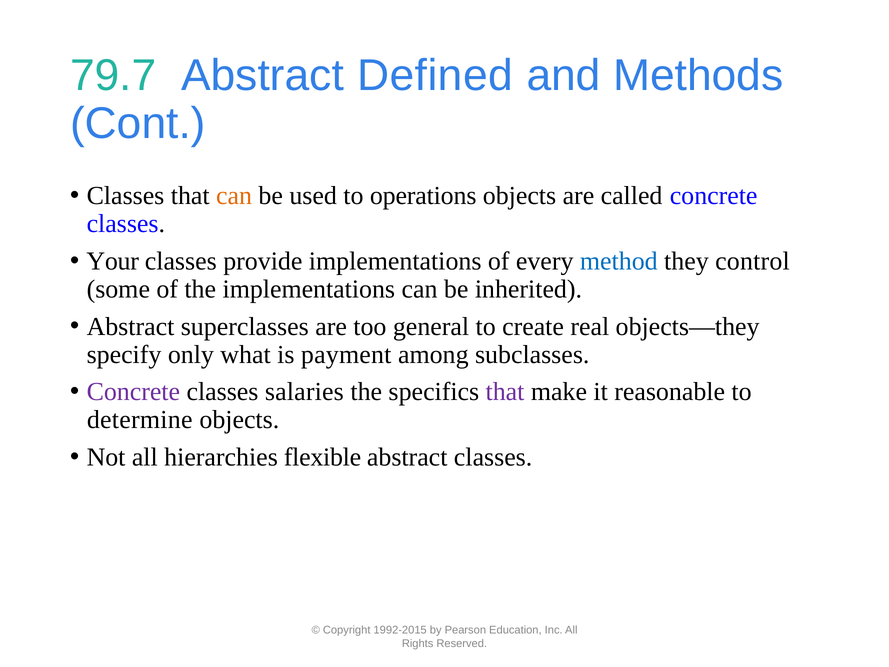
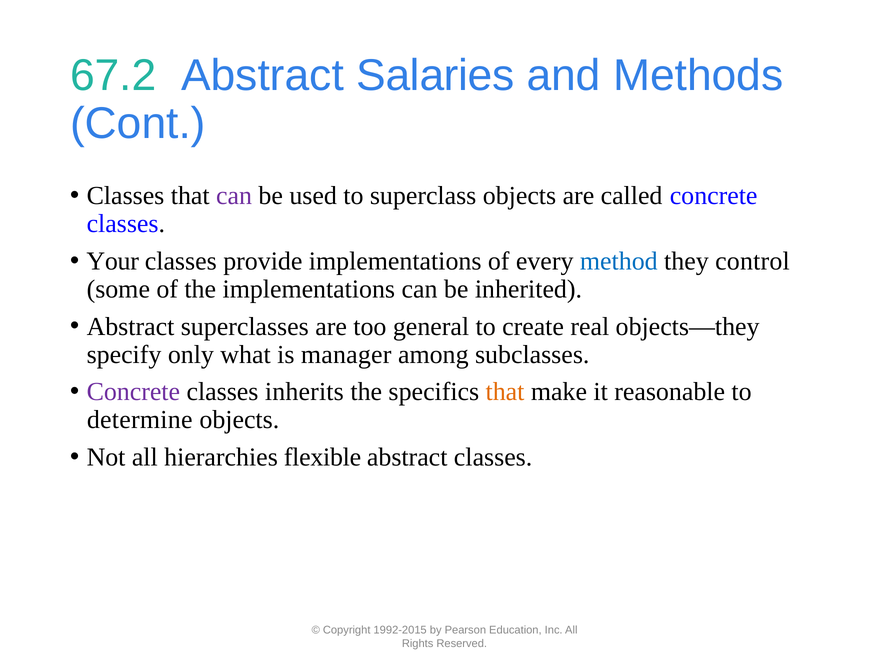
79.7: 79.7 -> 67.2
Defined: Defined -> Salaries
can at (234, 196) colour: orange -> purple
operations: operations -> superclass
payment: payment -> manager
salaries: salaries -> inherits
that at (505, 392) colour: purple -> orange
